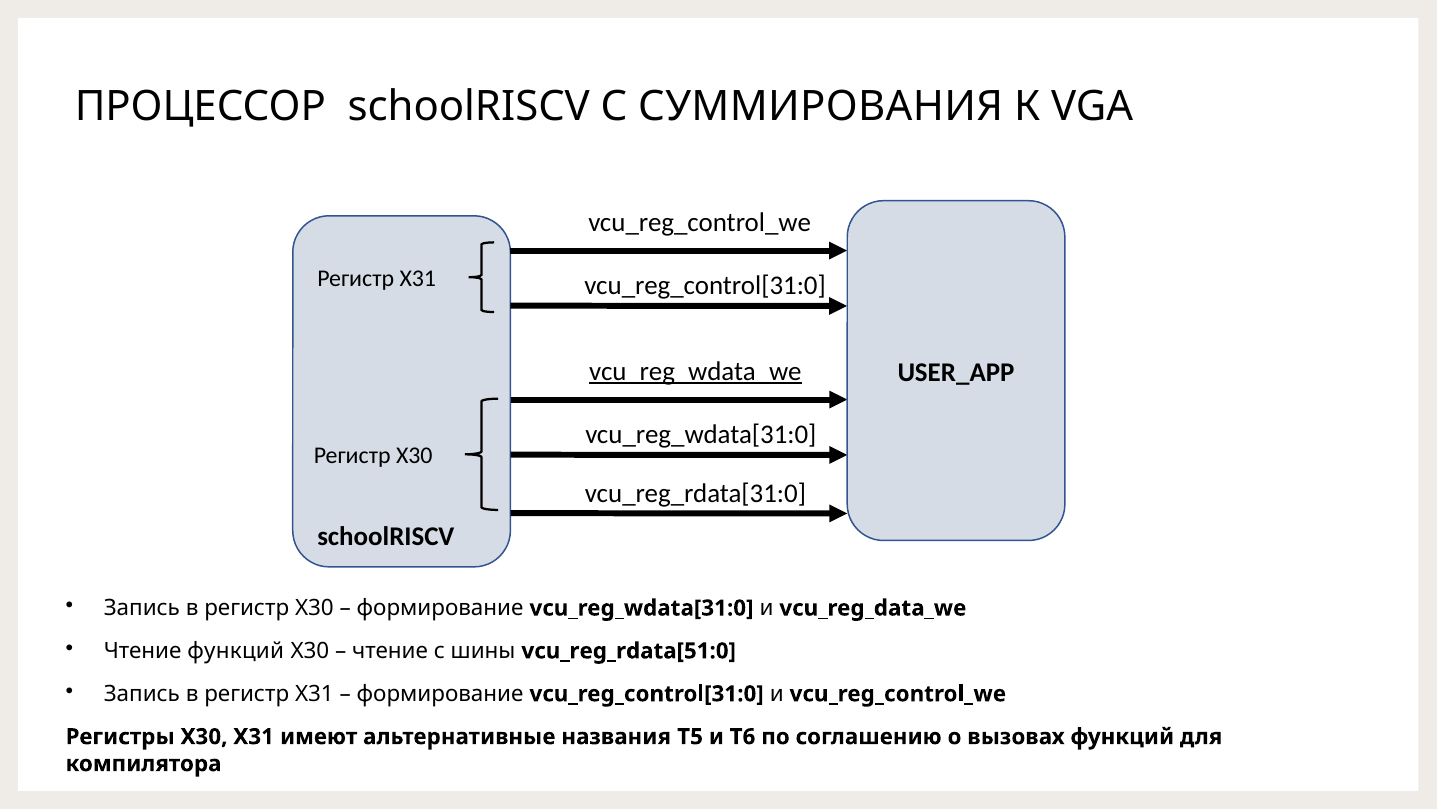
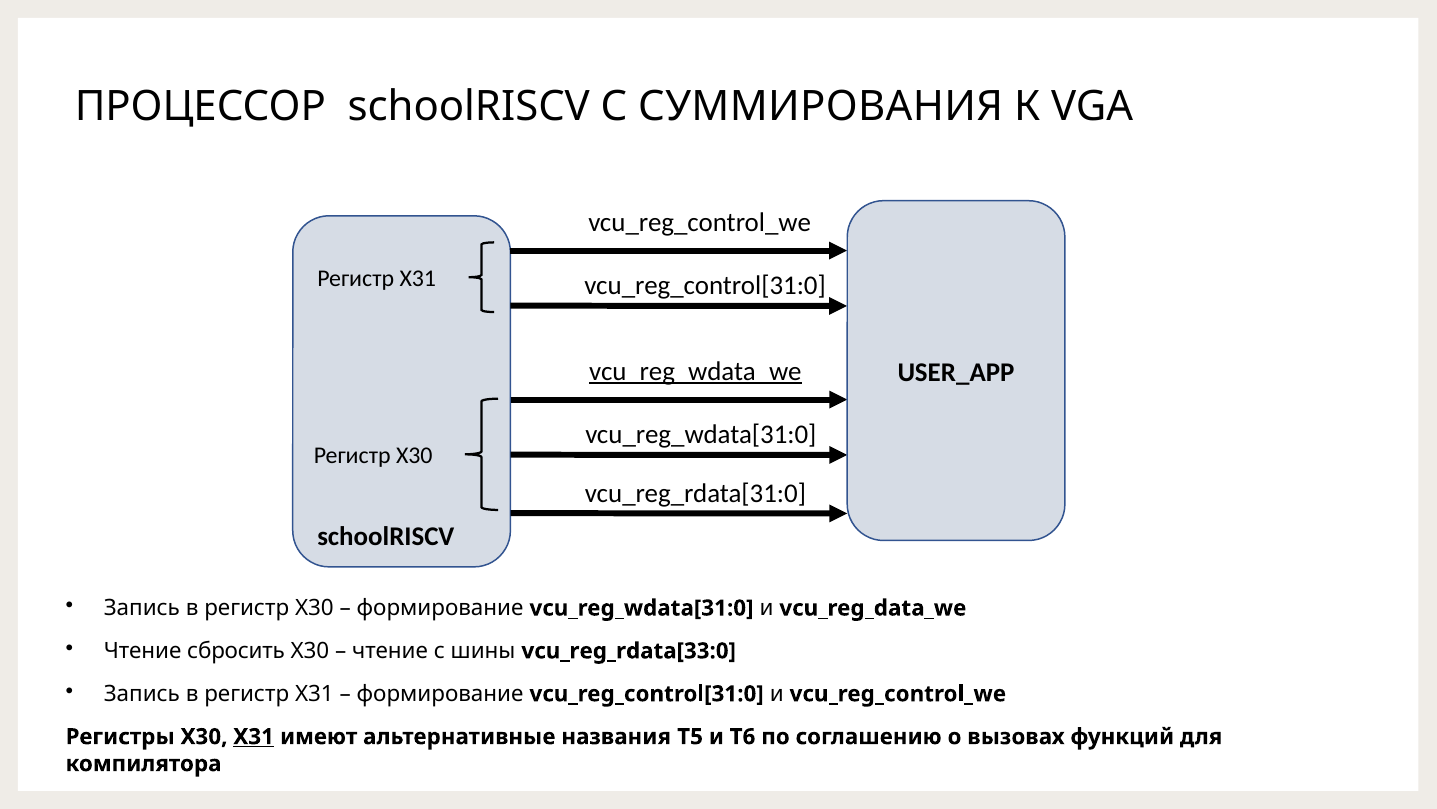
Чтение функций: функций -> сбросить
vcu_reg_rdata[51:0: vcu_reg_rdata[51:0 -> vcu_reg_rdata[33:0
X31 at (254, 736) underline: none -> present
